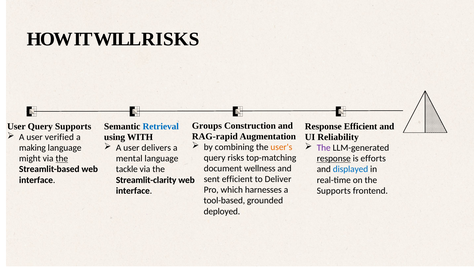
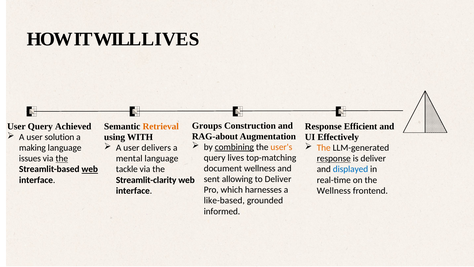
WILL RISKS: RISKS -> LIVES
Query Supports: Supports -> Achieved
Retrieval colour: blue -> orange
RAG-rapid: RAG-rapid -> RAG-about
verified: verified -> solution
Reliability: Reliability -> Effectively
combining underline: none -> present
The at (324, 148) colour: purple -> orange
query risks: risks -> lives
might: might -> issues
is efforts: efforts -> deliver
web at (90, 169) underline: none -> present
sent efficient: efficient -> allowing
Supports at (334, 190): Supports -> Wellness
tool-based: tool-based -> like-based
deployed: deployed -> informed
